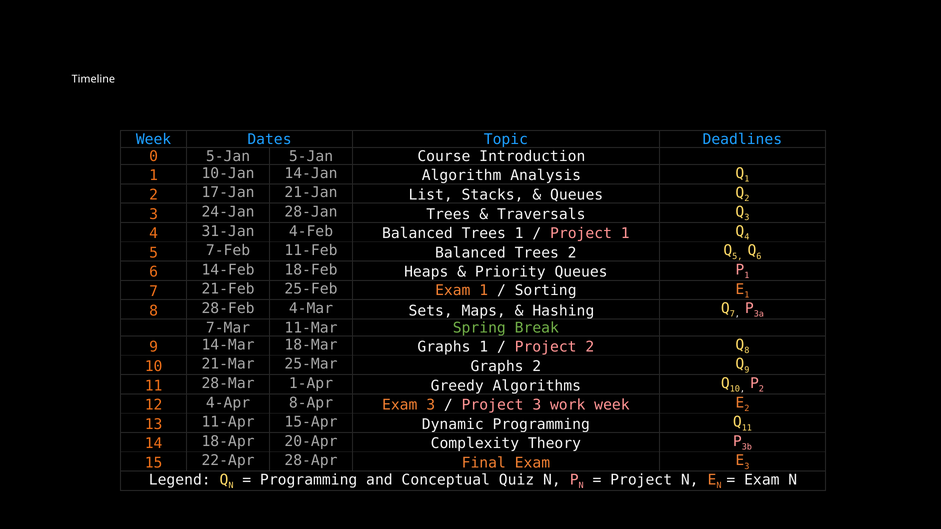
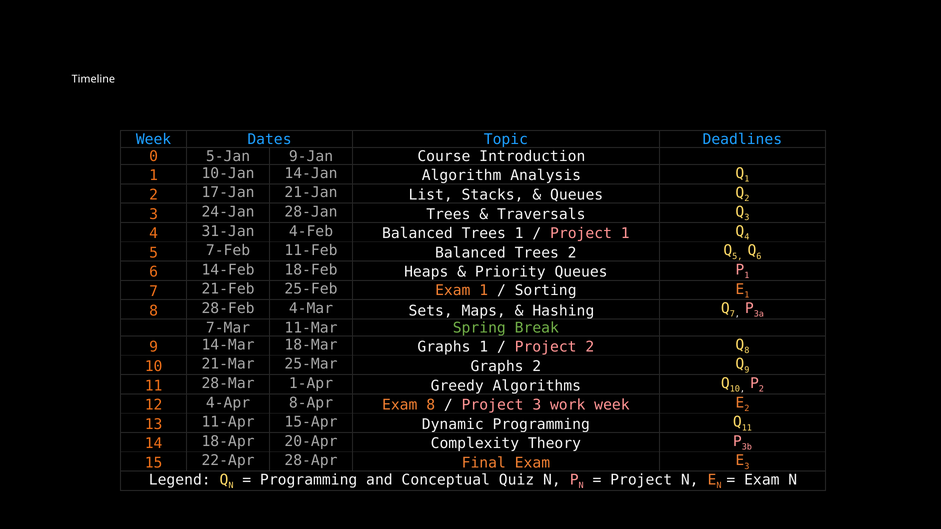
5-Jan 5-Jan: 5-Jan -> 9-Jan
Exam 3: 3 -> 8
